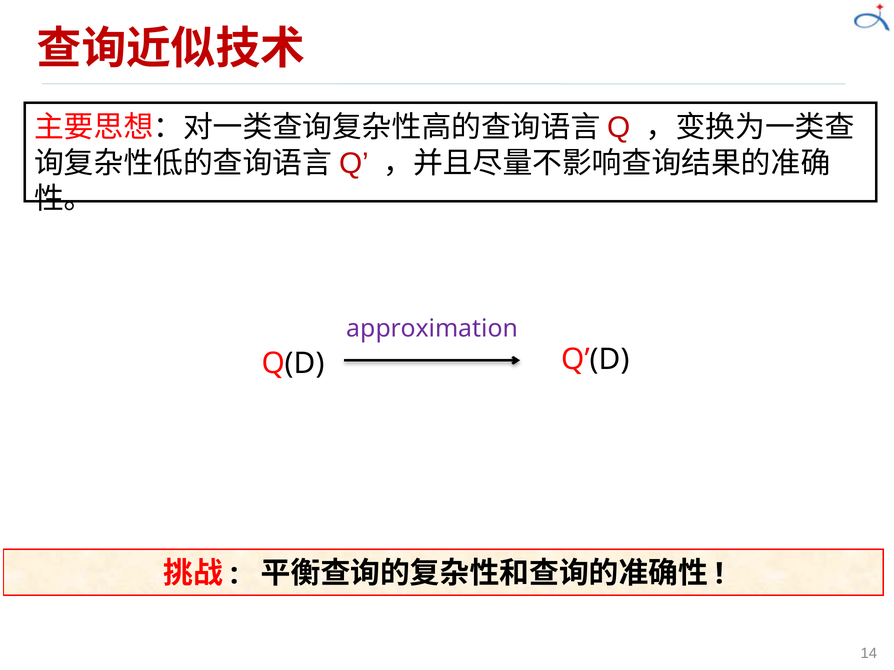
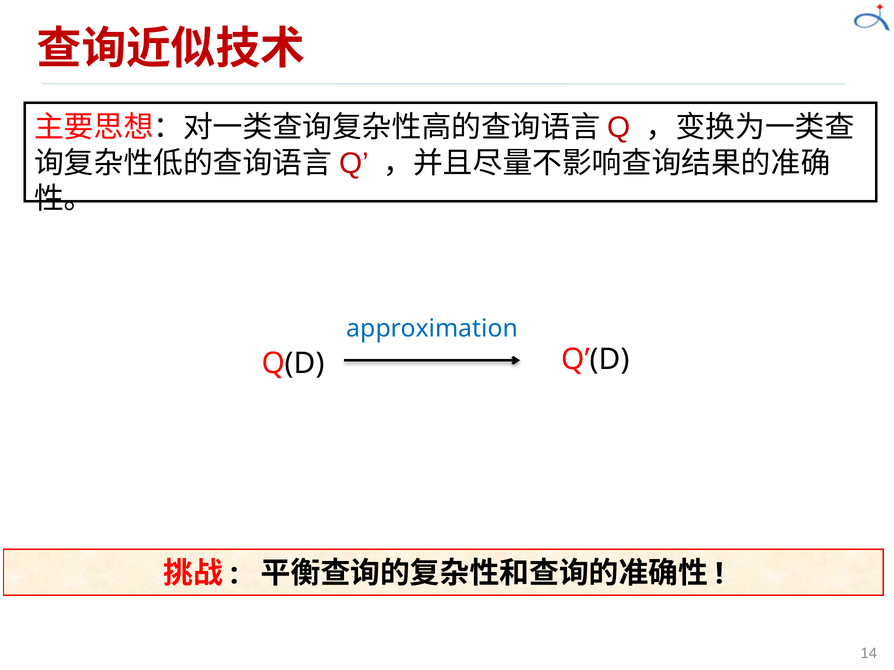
approximation colour: purple -> blue
